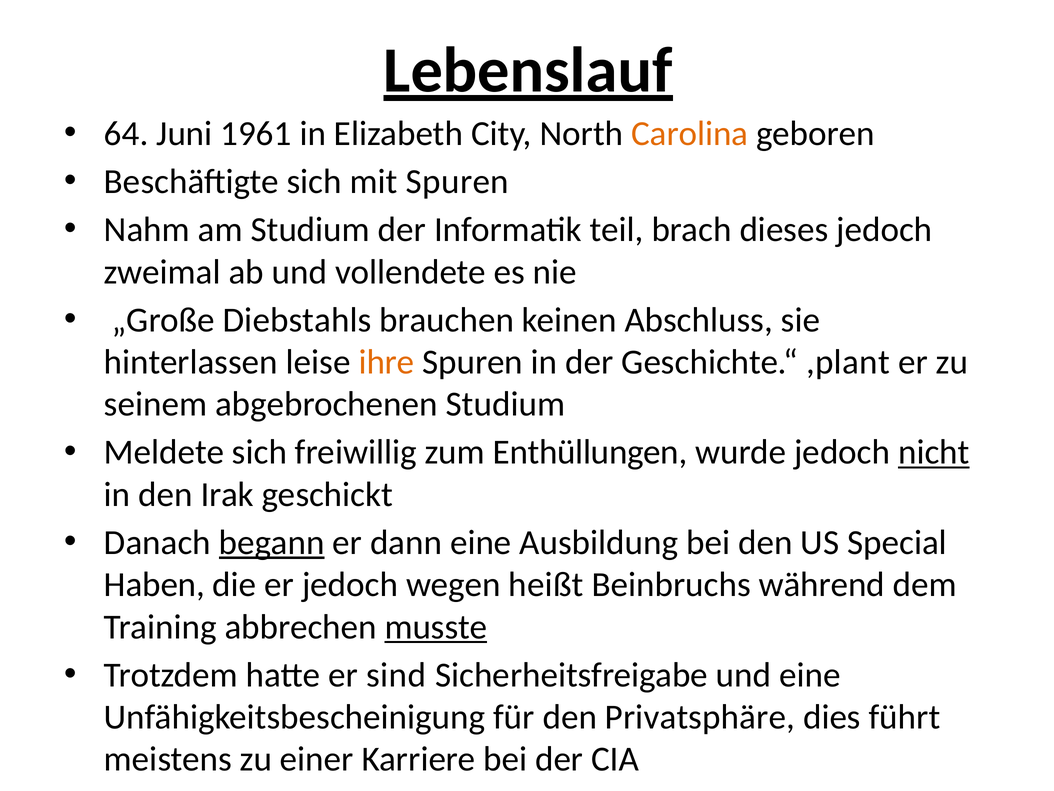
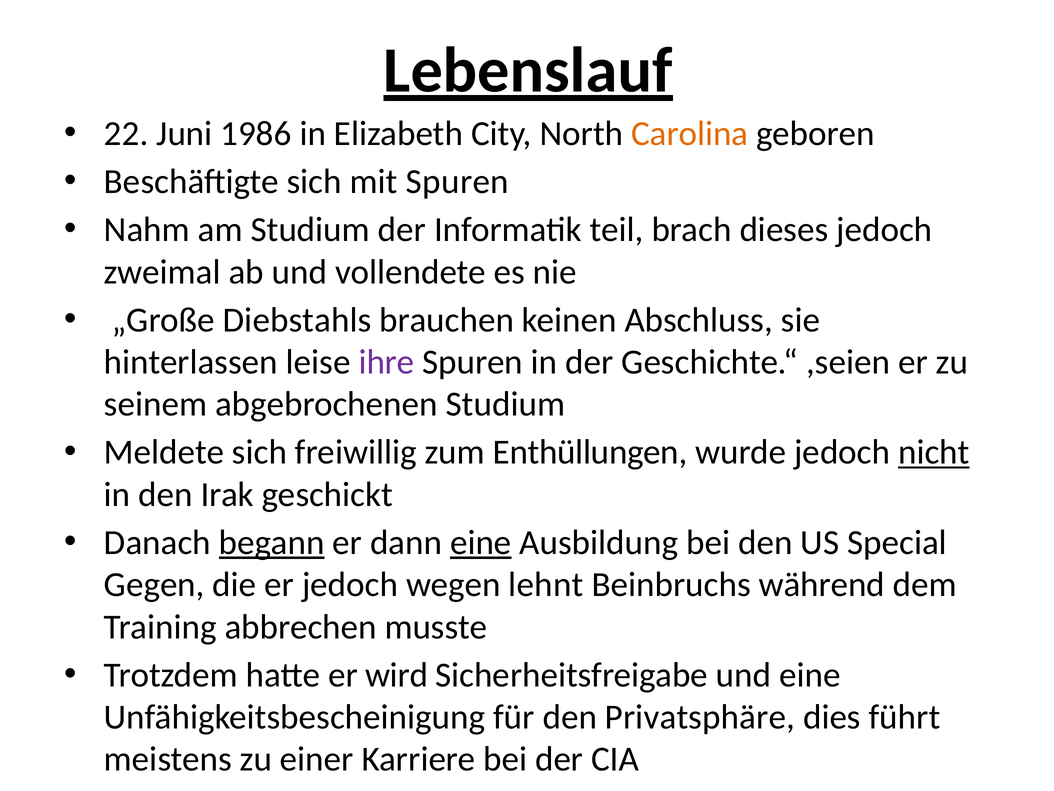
64: 64 -> 22
1961: 1961 -> 1986
ihre colour: orange -> purple
,plant: ,plant -> ,seien
eine at (481, 542) underline: none -> present
Haben: Haben -> Gegen
heißt: heißt -> lehnt
musste underline: present -> none
sind: sind -> wird
